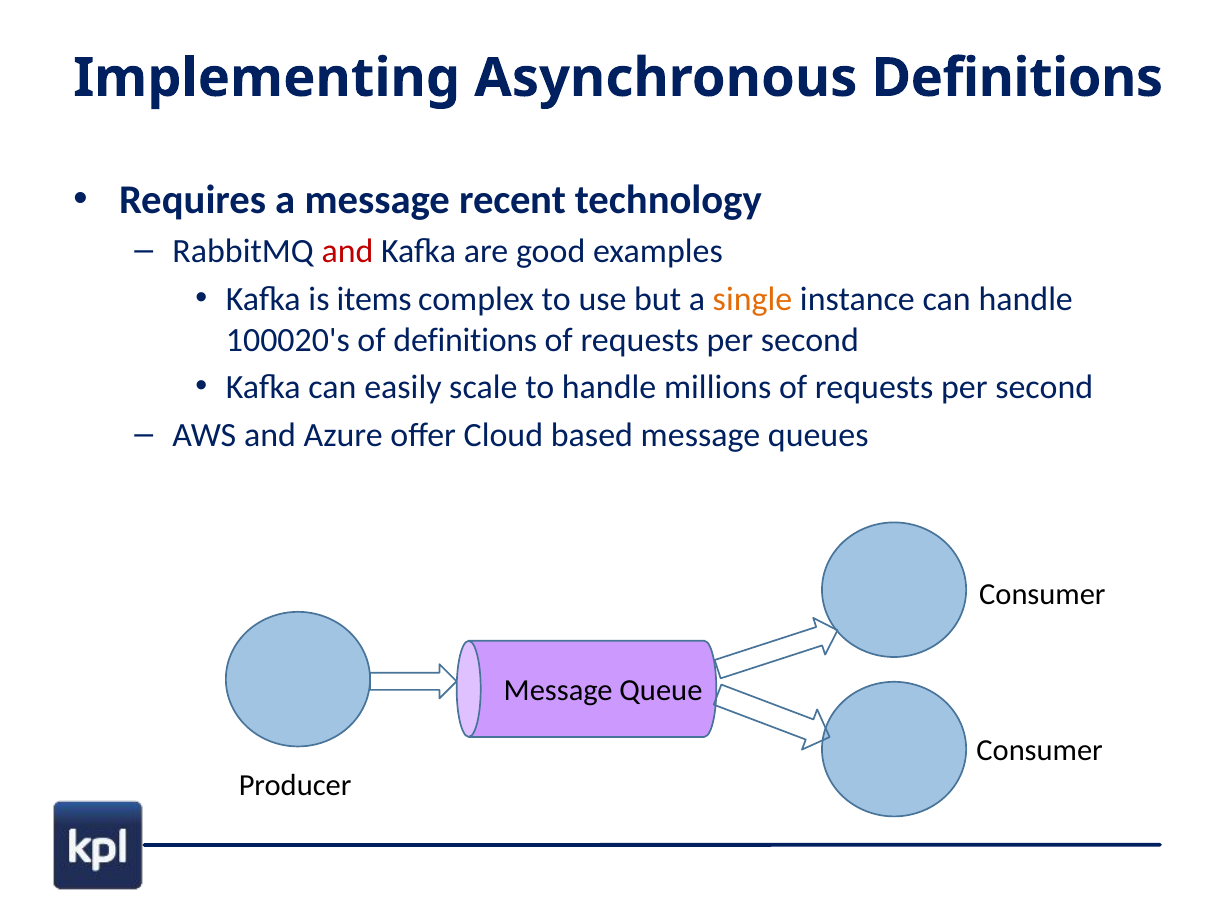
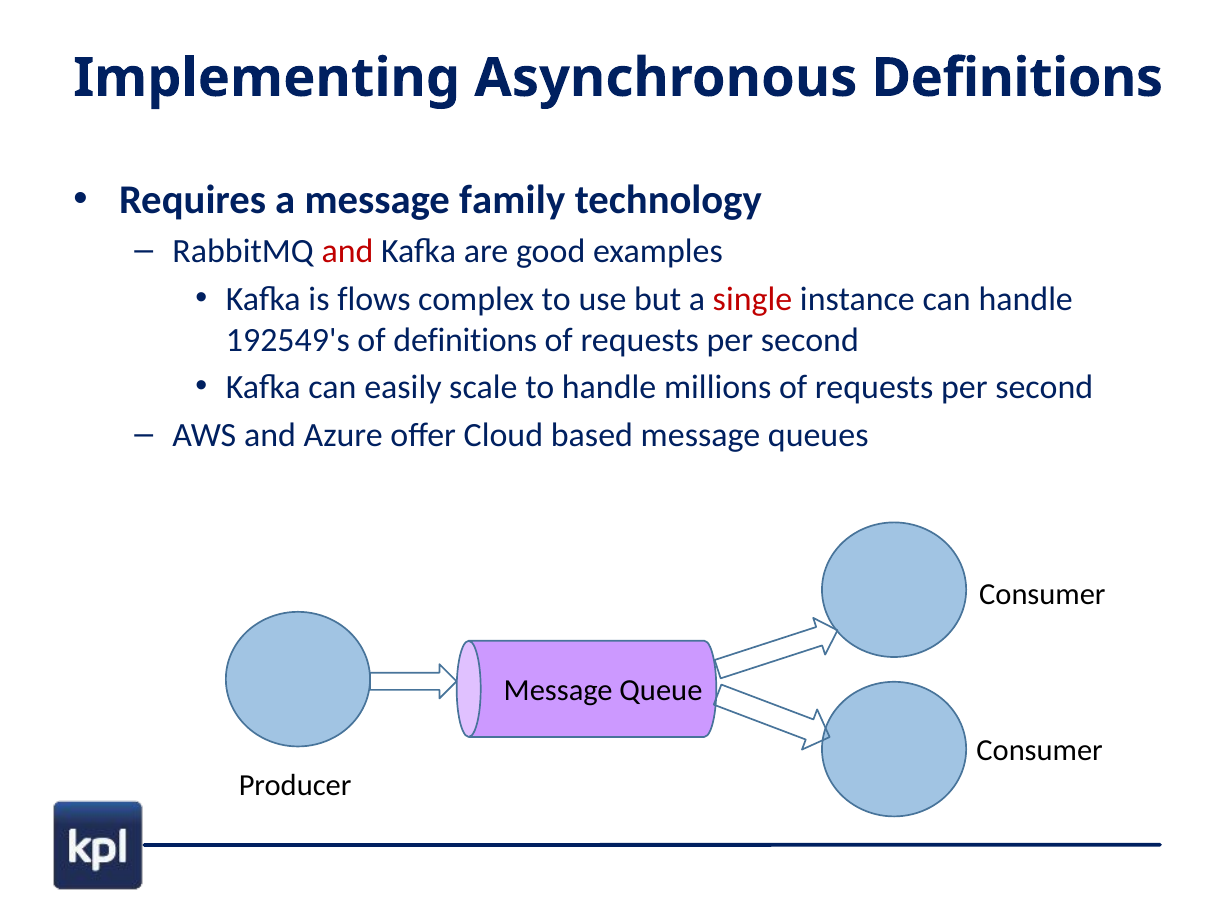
recent: recent -> family
items: items -> flows
single colour: orange -> red
100020's: 100020's -> 192549's
